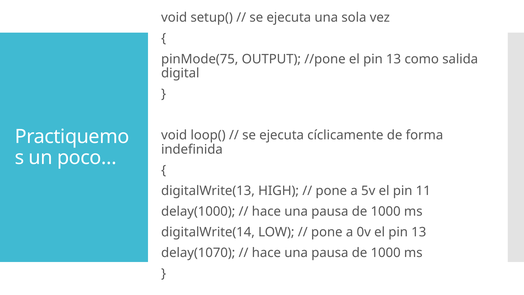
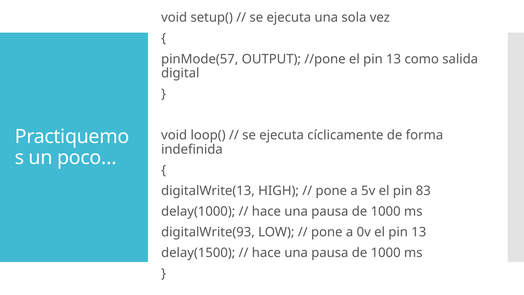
pinMode(75: pinMode(75 -> pinMode(57
11: 11 -> 83
digitalWrite(14: digitalWrite(14 -> digitalWrite(93
delay(1070: delay(1070 -> delay(1500
